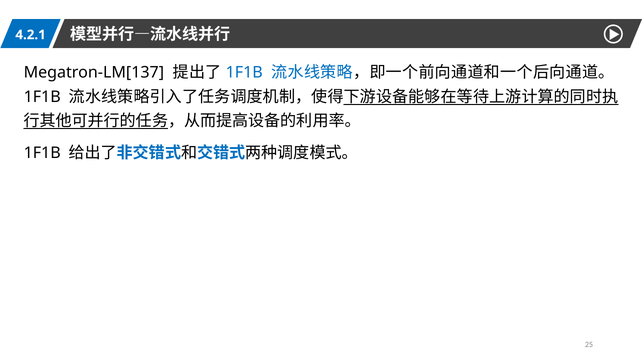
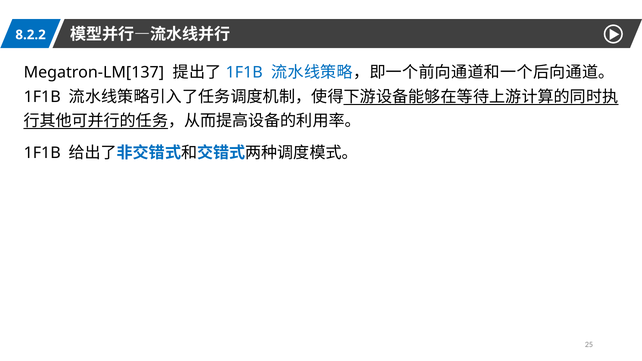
4.2.1: 4.2.1 -> 8.2.2
